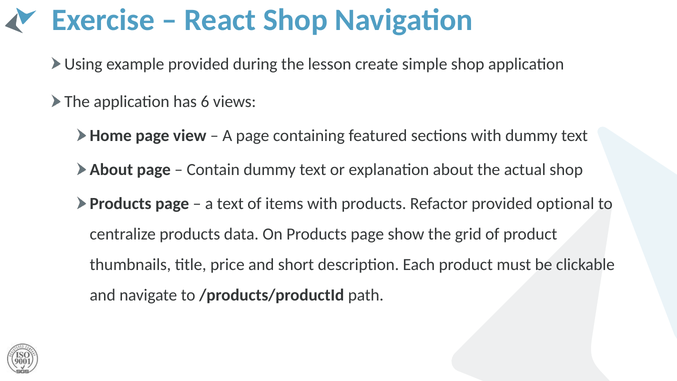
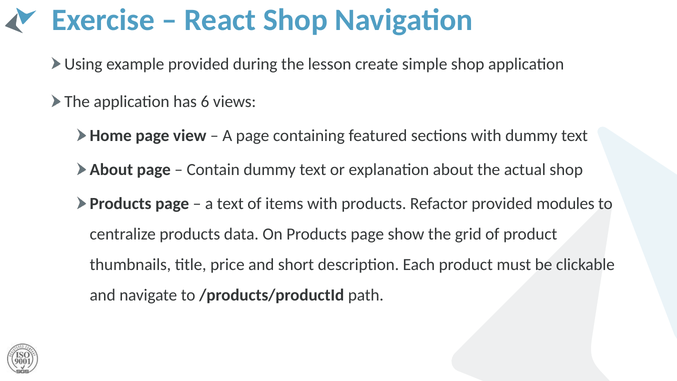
optional: optional -> modules
